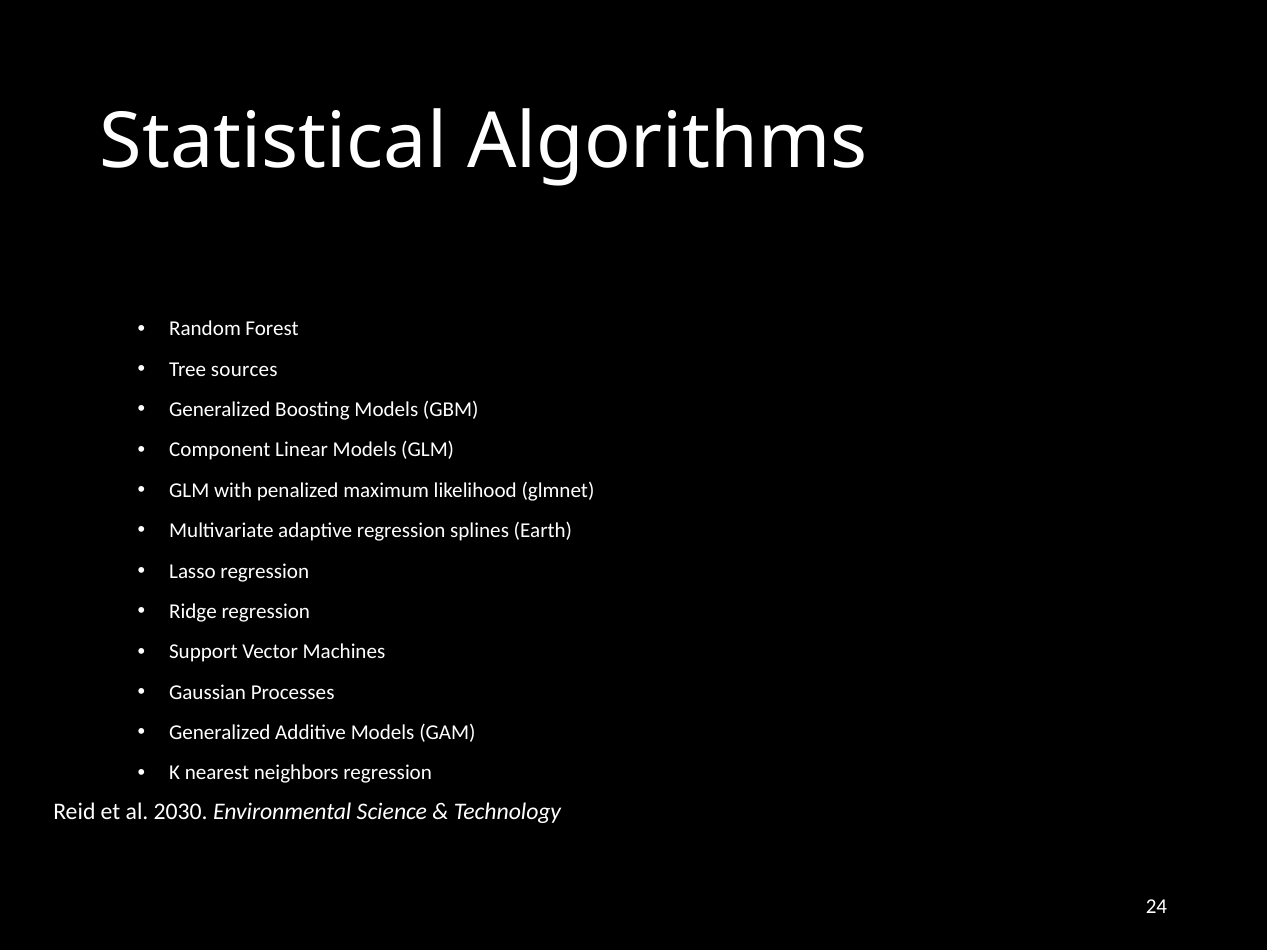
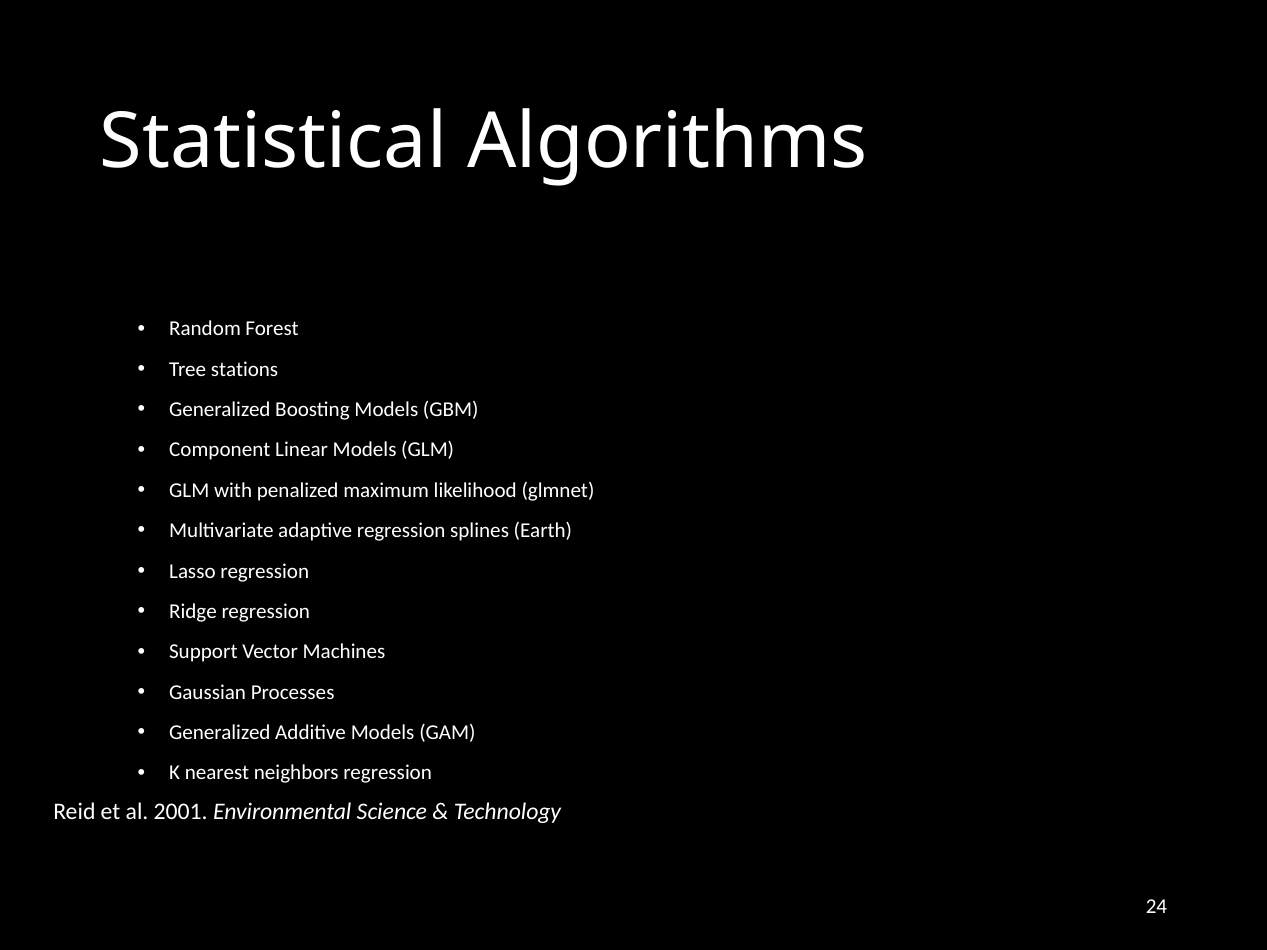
sources: sources -> stations
2030: 2030 -> 2001
